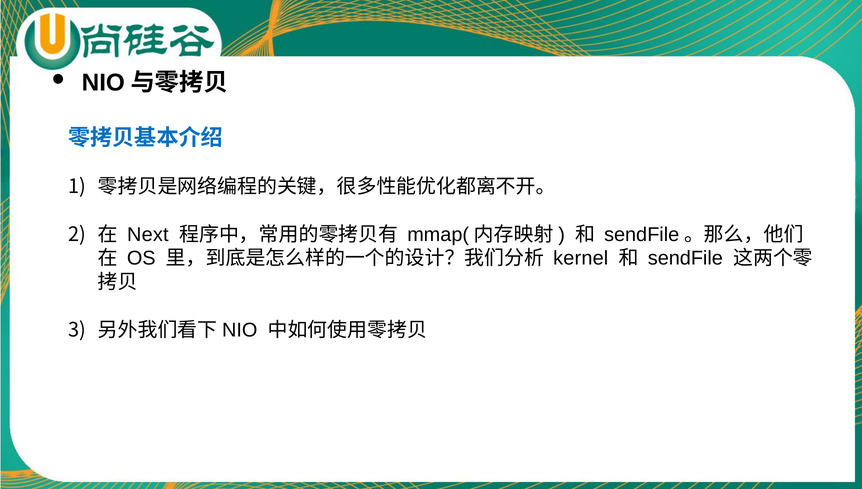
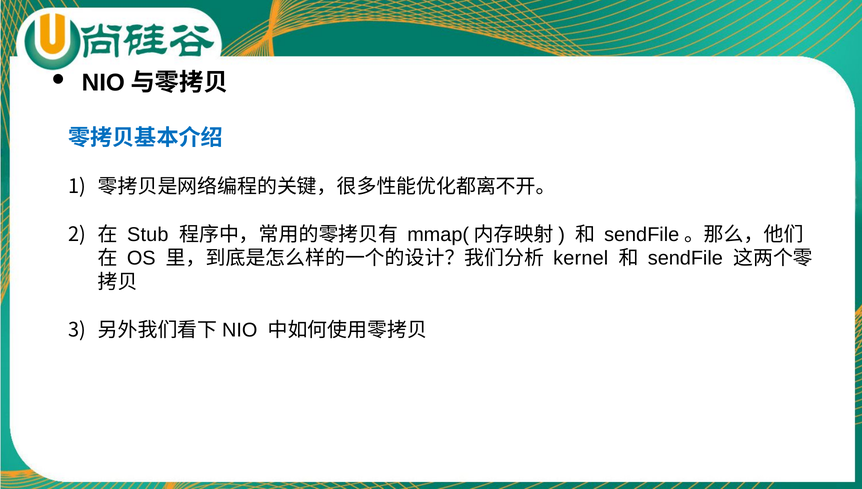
Next: Next -> Stub
